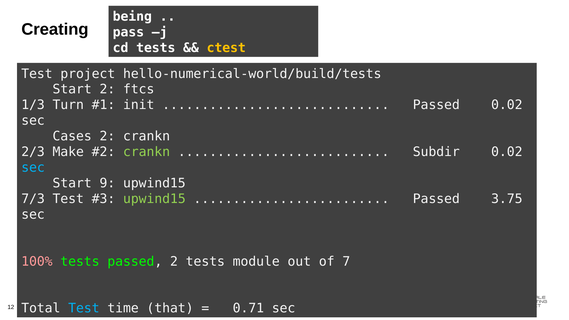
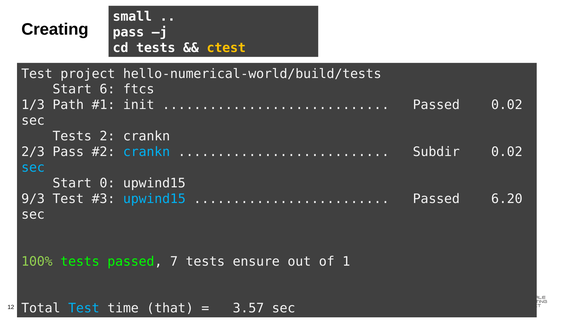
being: being -> small
Start 2: 2 -> 6
Turn: Turn -> Path
Cases at (72, 136): Cases -> Tests
2/3 Make: Make -> Pass
crankn at (147, 152) colour: light green -> light blue
9: 9 -> 0
7/3: 7/3 -> 9/3
upwind15 at (154, 199) colour: light green -> light blue
3.75: 3.75 -> 6.20
100% colour: pink -> light green
passed 2: 2 -> 7
module: module -> ensure
7: 7 -> 1
0.71: 0.71 -> 3.57
